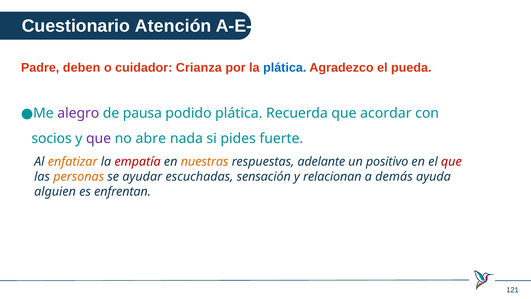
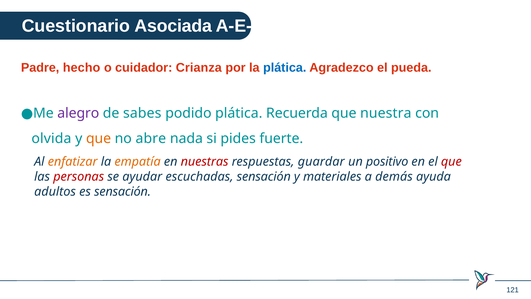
Atención: Atención -> Asociada
deben: deben -> hecho
pausa: pausa -> sabes
acordar: acordar -> nuestra
socios: socios -> olvida
que at (99, 138) colour: purple -> orange
empatía colour: red -> orange
nuestras colour: orange -> red
adelante: adelante -> guardar
personas colour: orange -> red
relacionan: relacionan -> materiales
alguien: alguien -> adultos
es enfrentan: enfrentan -> sensación
